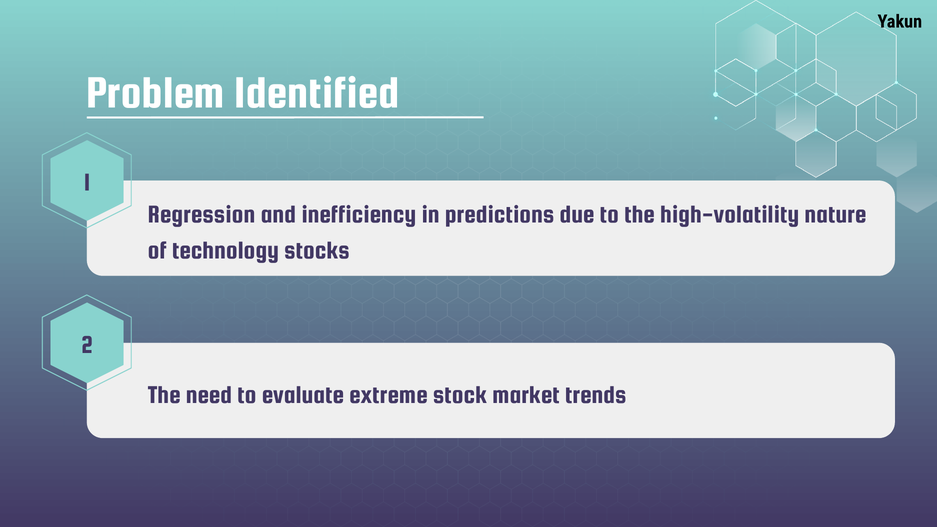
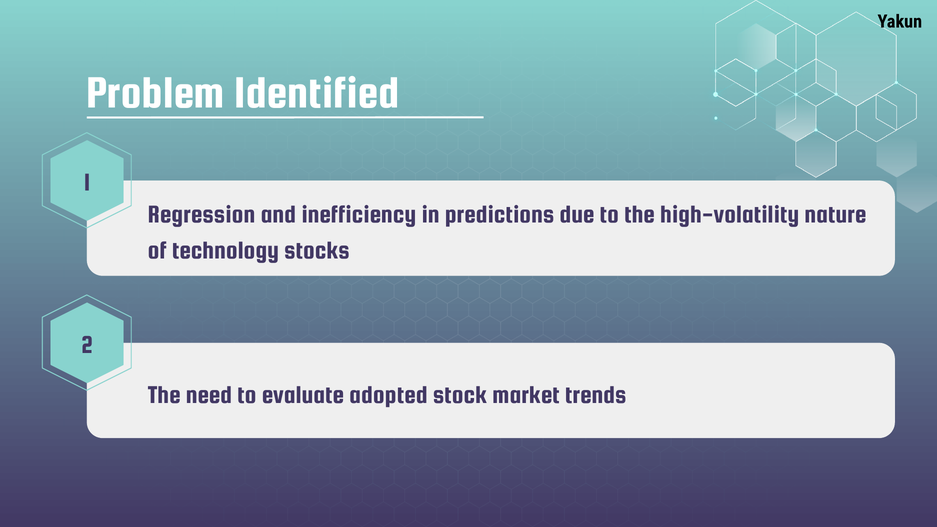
extreme: extreme -> adopted
